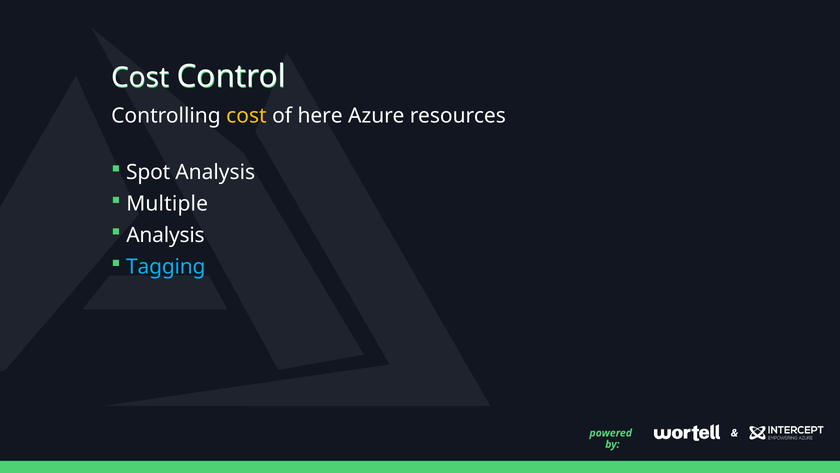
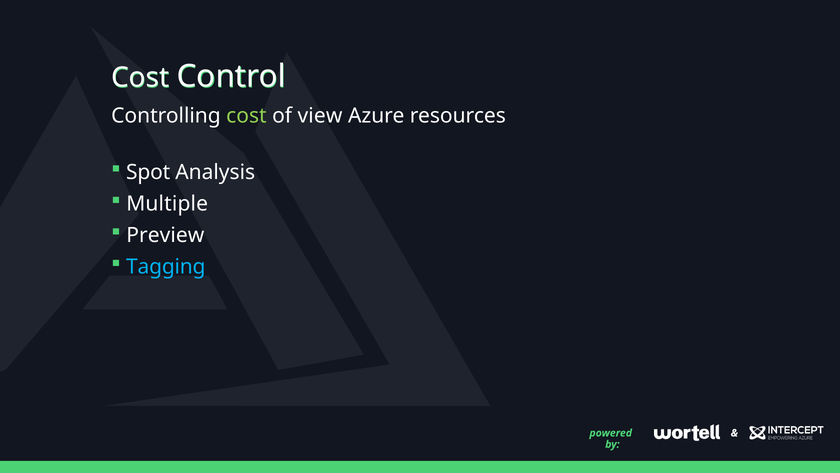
cost at (246, 116) colour: yellow -> light green
here: here -> view
Analysis at (165, 235): Analysis -> Preview
